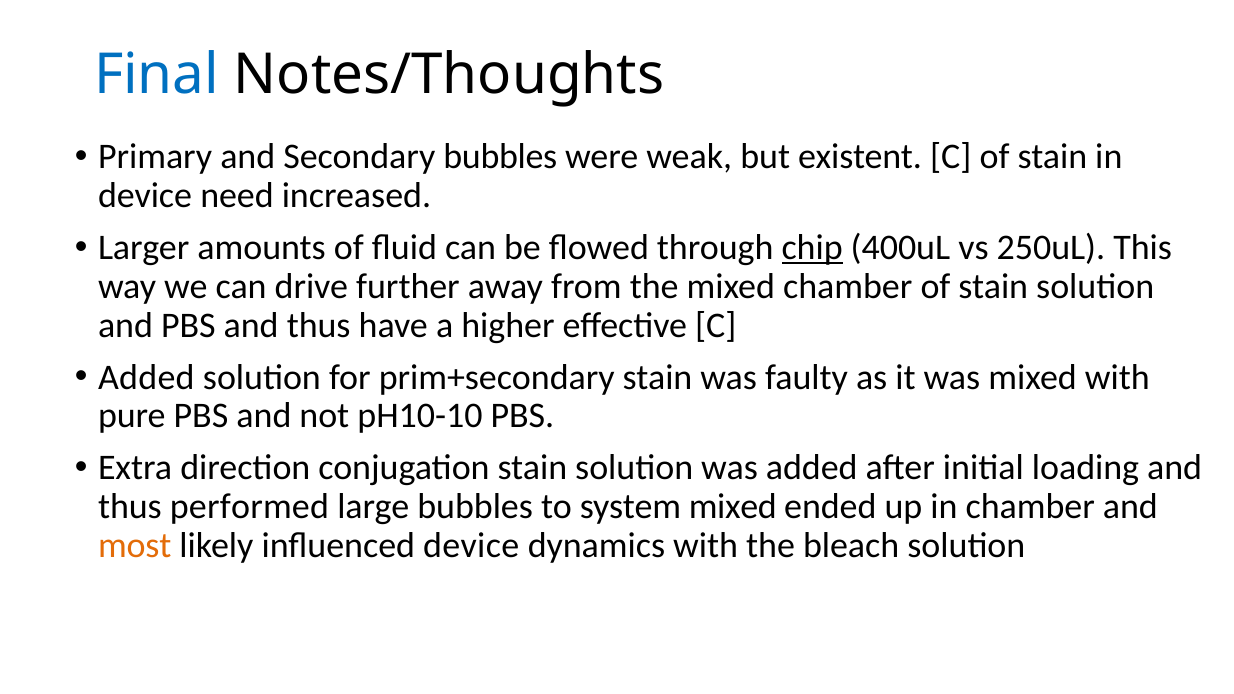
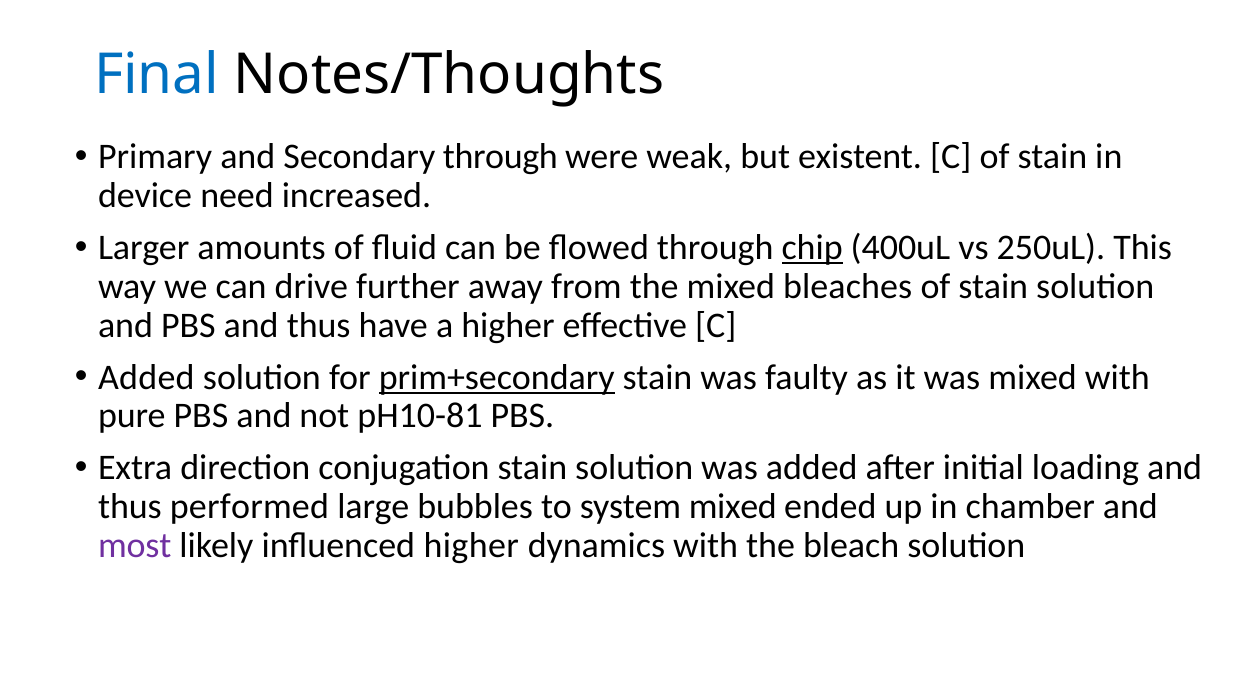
Secondary bubbles: bubbles -> through
mixed chamber: chamber -> bleaches
prim+secondary underline: none -> present
pH10-10: pH10-10 -> pH10-81
most colour: orange -> purple
influenced device: device -> higher
